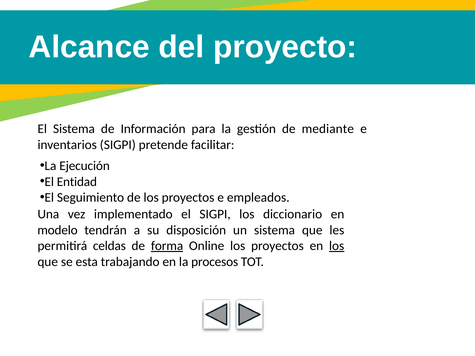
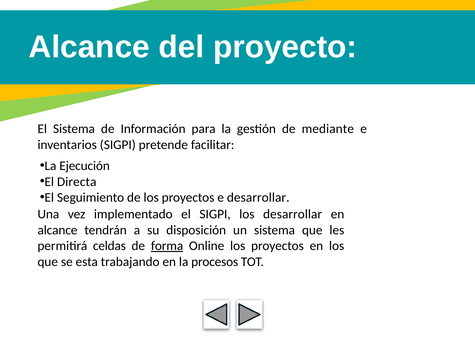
Entidad: Entidad -> Directa
e empleados: empleados -> desarrollar
los diccionario: diccionario -> desarrollar
modelo at (57, 230): modelo -> alcance
los at (337, 246) underline: present -> none
